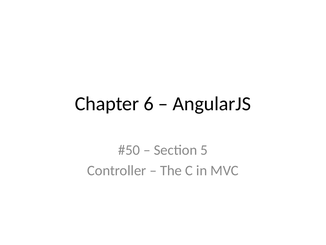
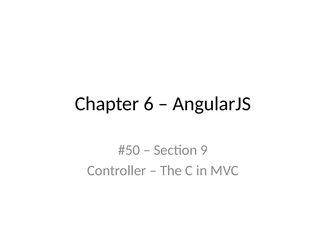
5: 5 -> 9
